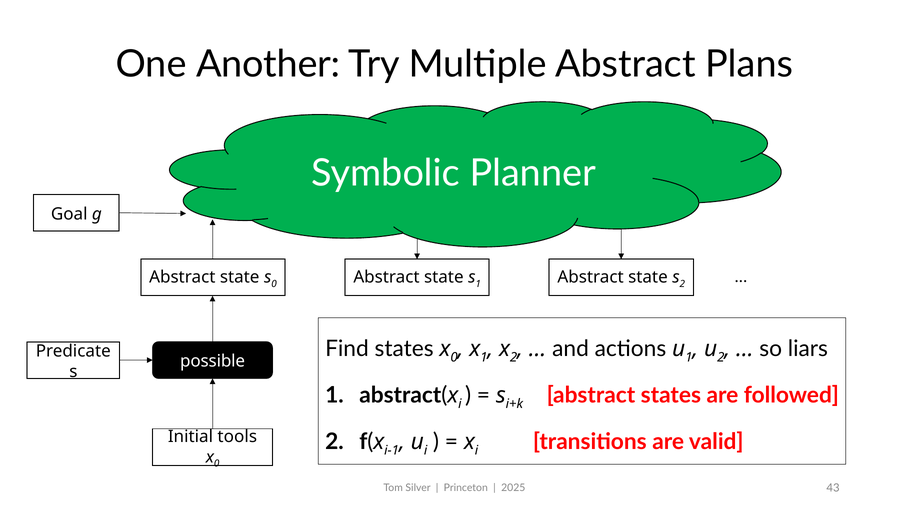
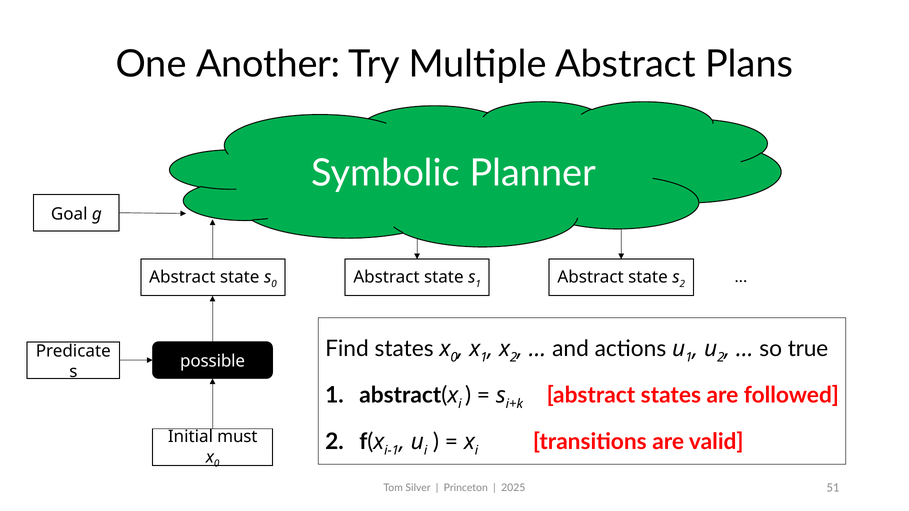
liars: liars -> true
tools: tools -> must
43: 43 -> 51
